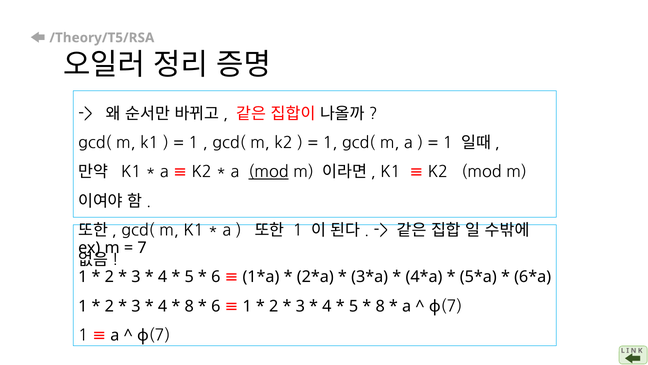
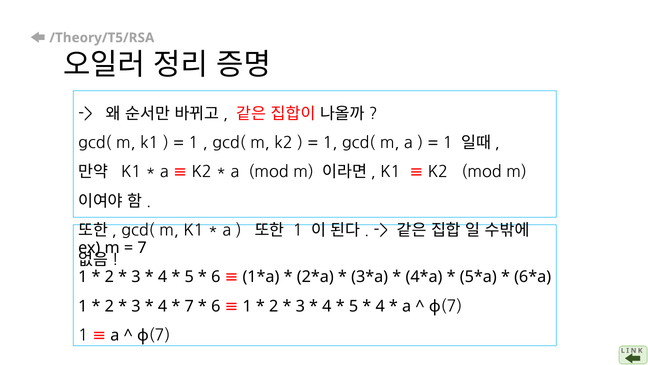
mod at (269, 172) underline: present -> none
8 at (189, 306): 8 -> 7
8 at (380, 306): 8 -> 4
